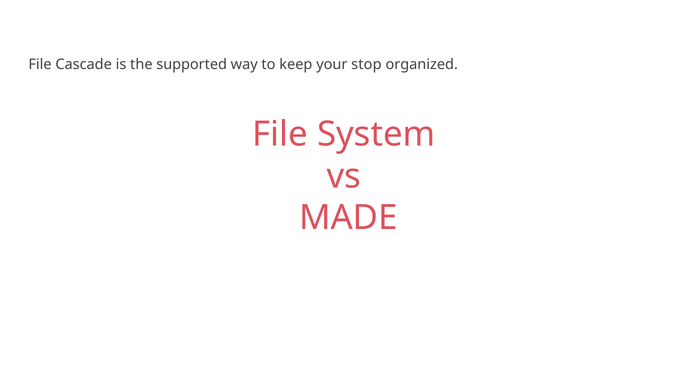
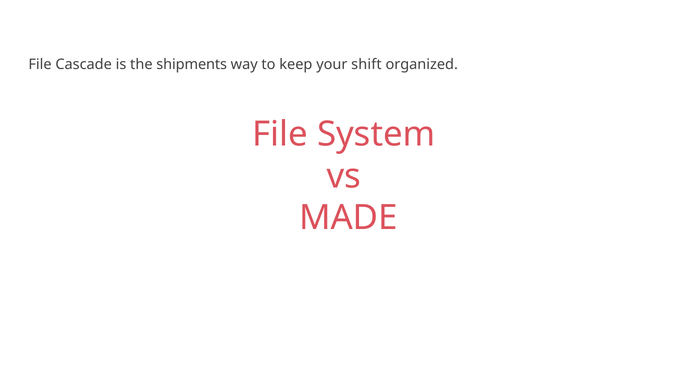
supported: supported -> shipments
stop: stop -> shift
